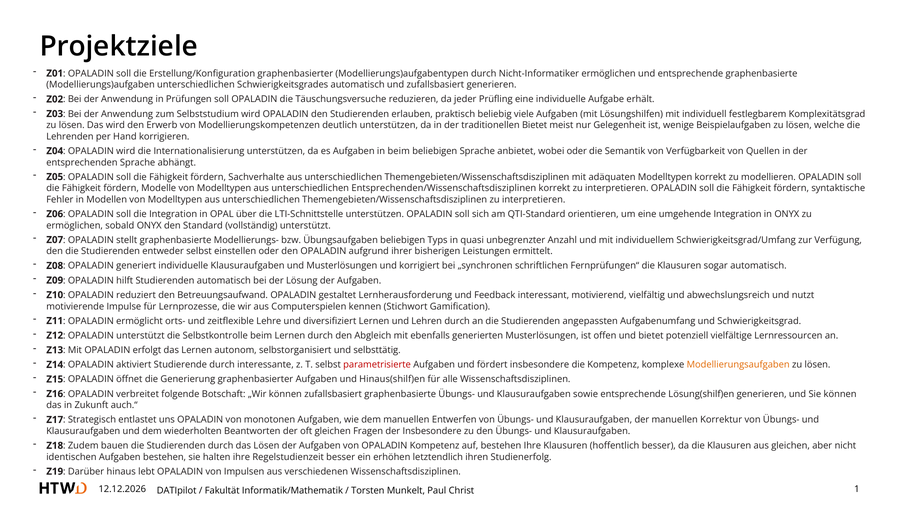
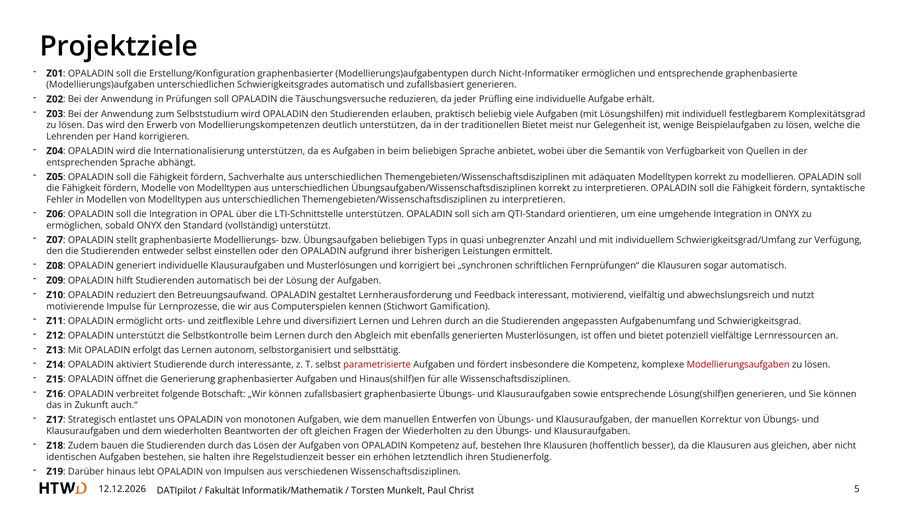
wobei oder: oder -> über
Entsprechenden/Wissenschaftsdisziplinen: Entsprechenden/Wissenschaftsdisziplinen -> Übungsaufgaben/Wissenschaftsdisziplinen
Modellierungsaufgaben colour: orange -> red
der Insbesondere: Insbesondere -> Wiederholten
1: 1 -> 5
